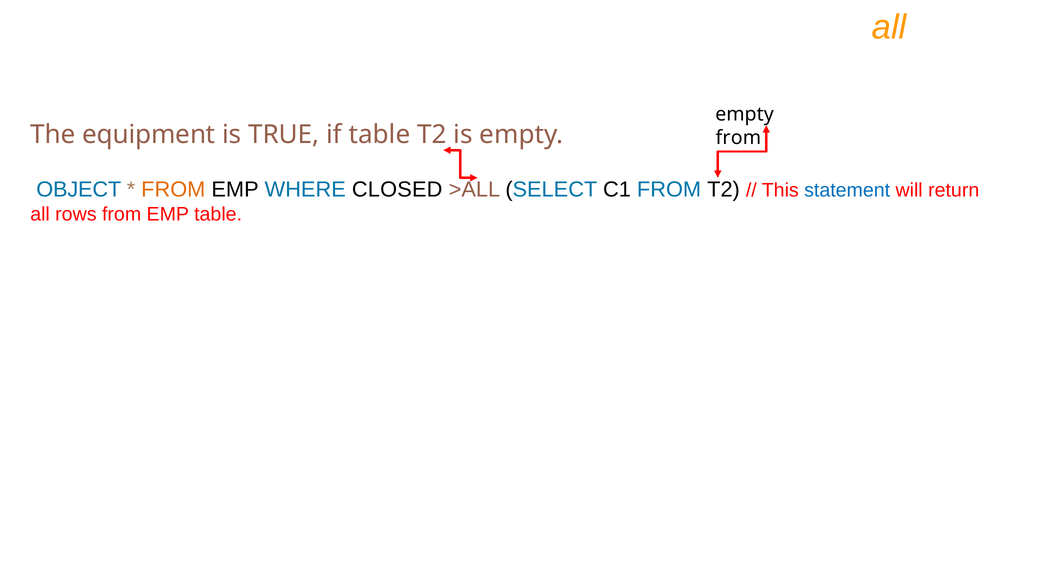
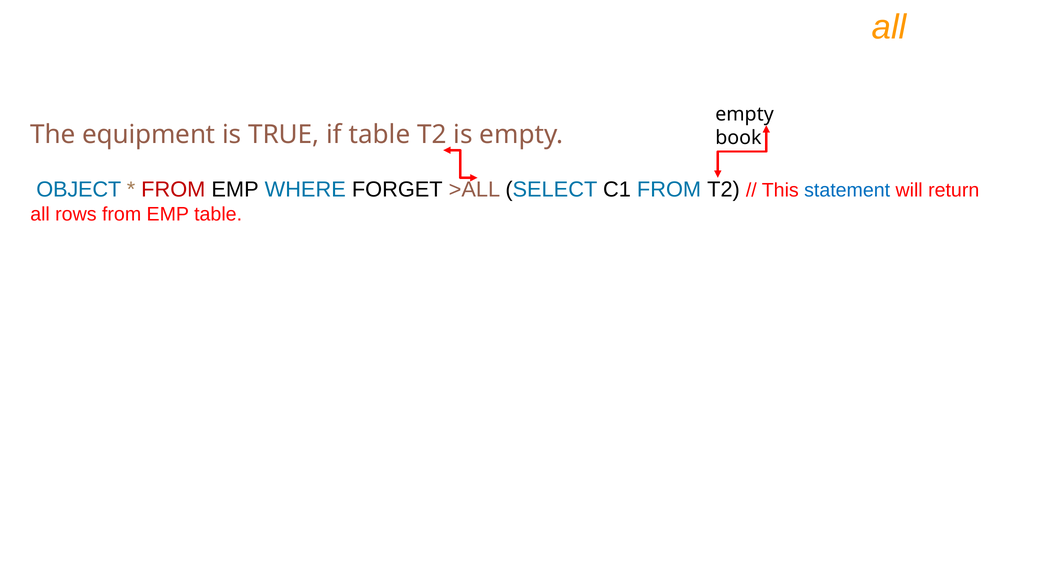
from at (738, 138): from -> book
FROM at (173, 189) colour: orange -> red
CLOSED: CLOSED -> FORGET
